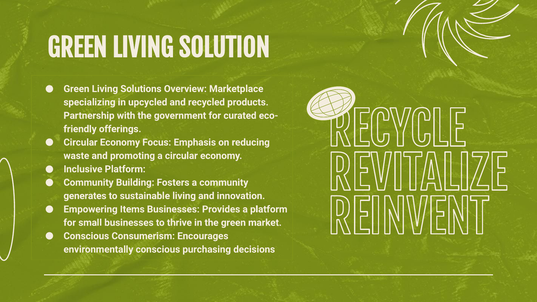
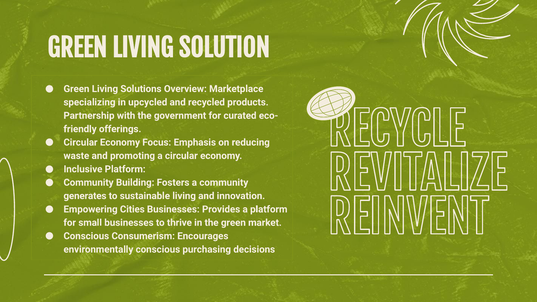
Items: Items -> Cities
